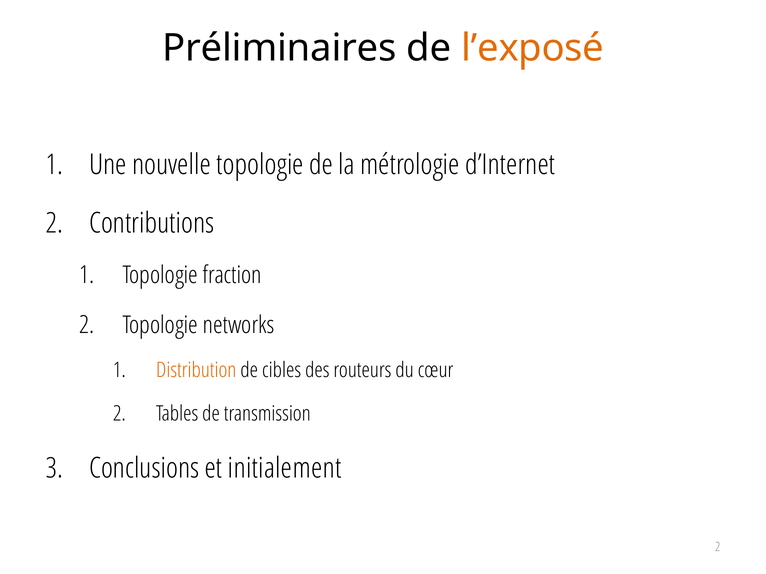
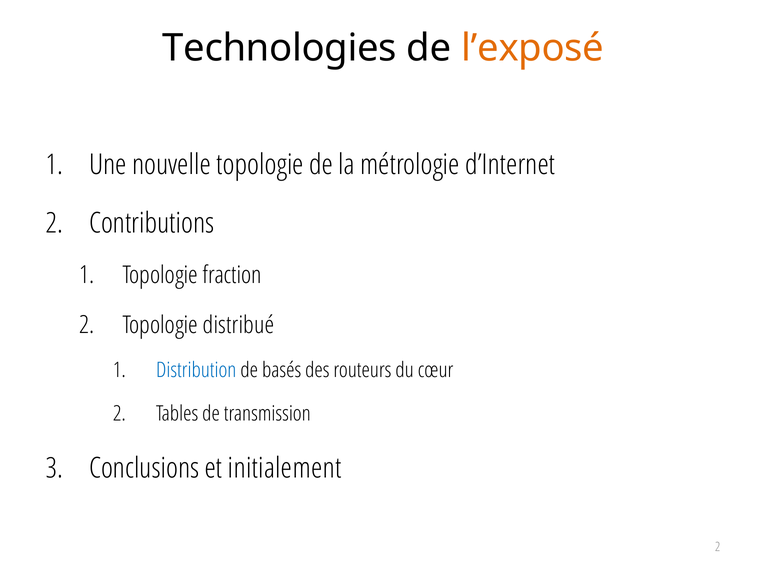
Préliminaires: Préliminaires -> Technologies
networks: networks -> distribué
Distribution colour: orange -> blue
cibles: cibles -> basés
